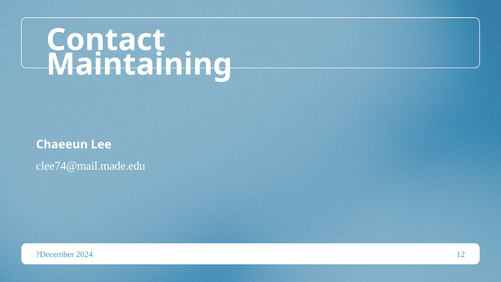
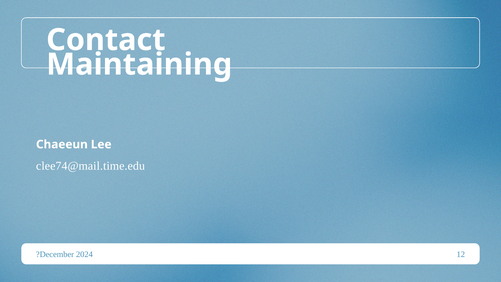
clee74@mail.made.edu: clee74@mail.made.edu -> clee74@mail.time.edu
